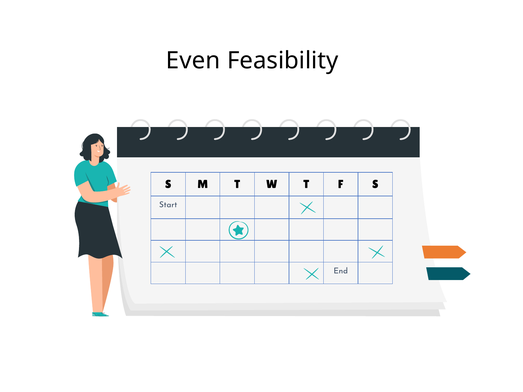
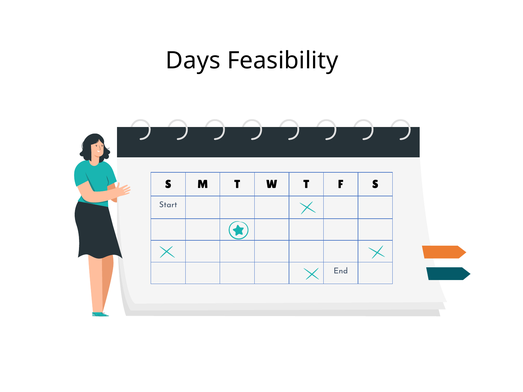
Even: Even -> Days
